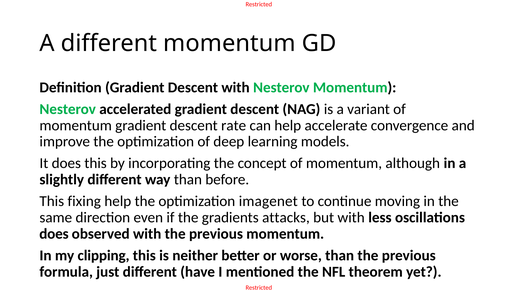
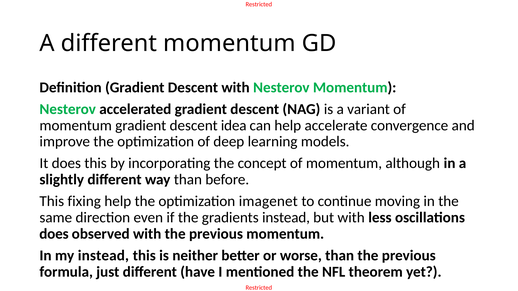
rate: rate -> idea
gradients attacks: attacks -> instead
my clipping: clipping -> instead
